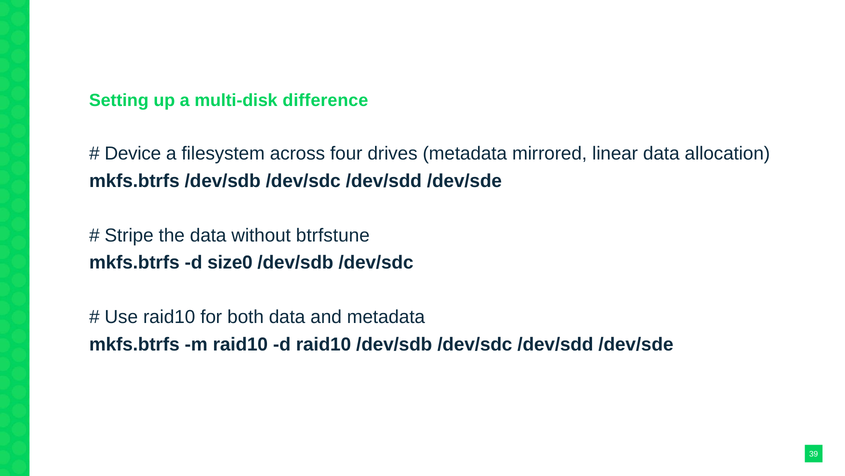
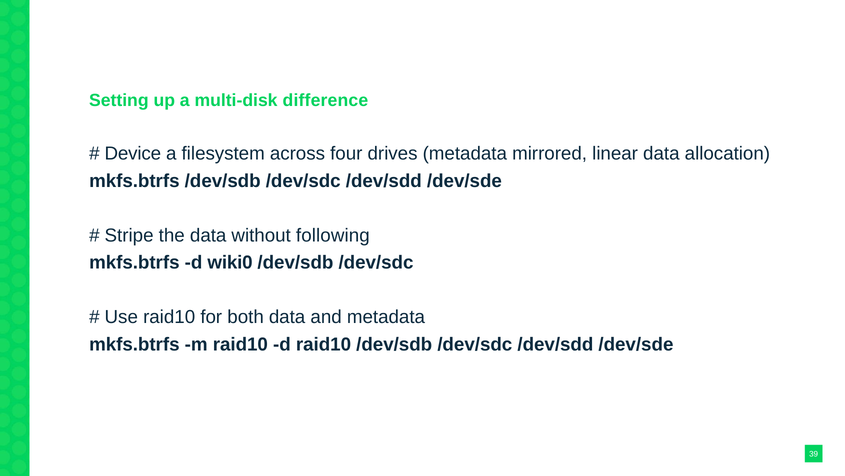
btrfstune: btrfstune -> following
size0: size0 -> wiki0
